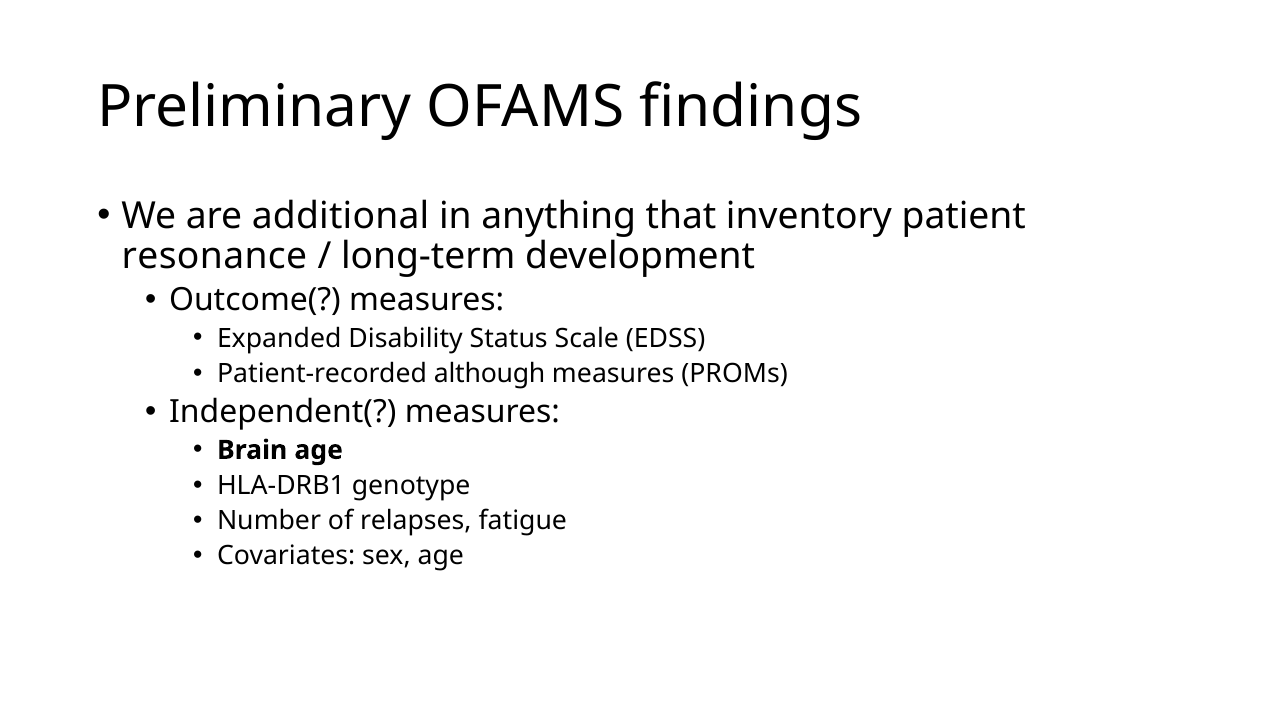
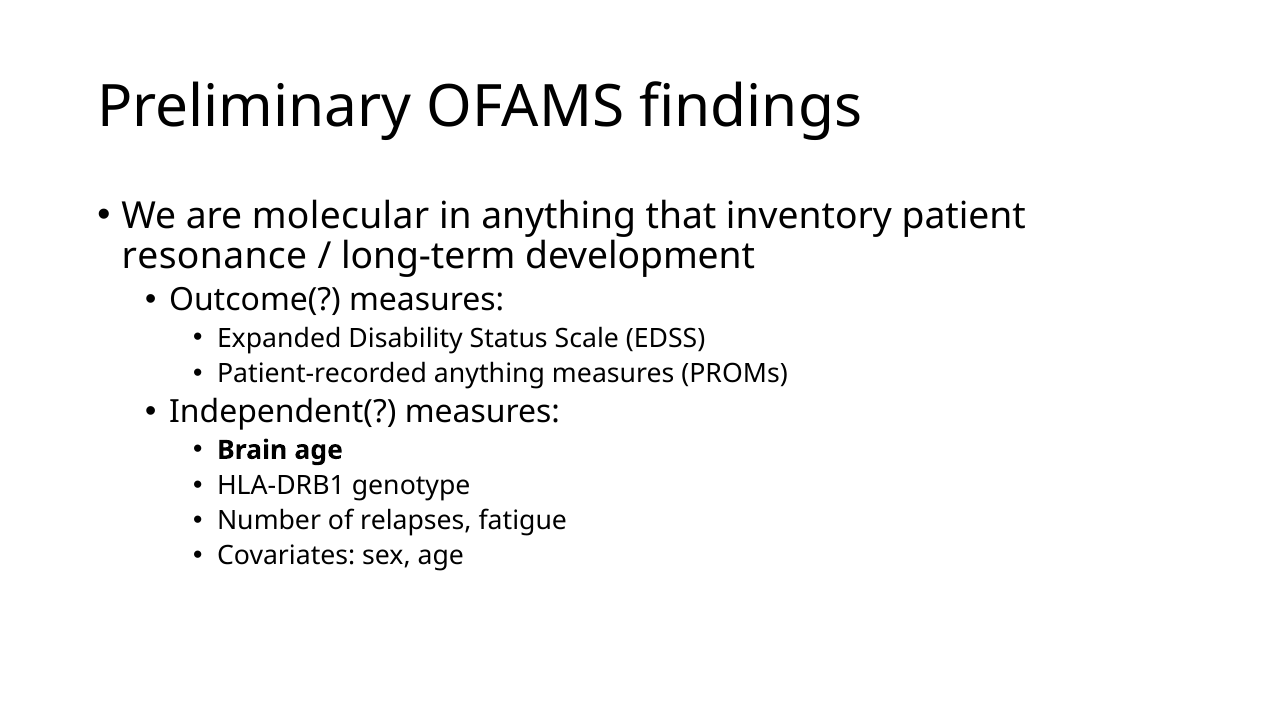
additional: additional -> molecular
Patient-recorded although: although -> anything
